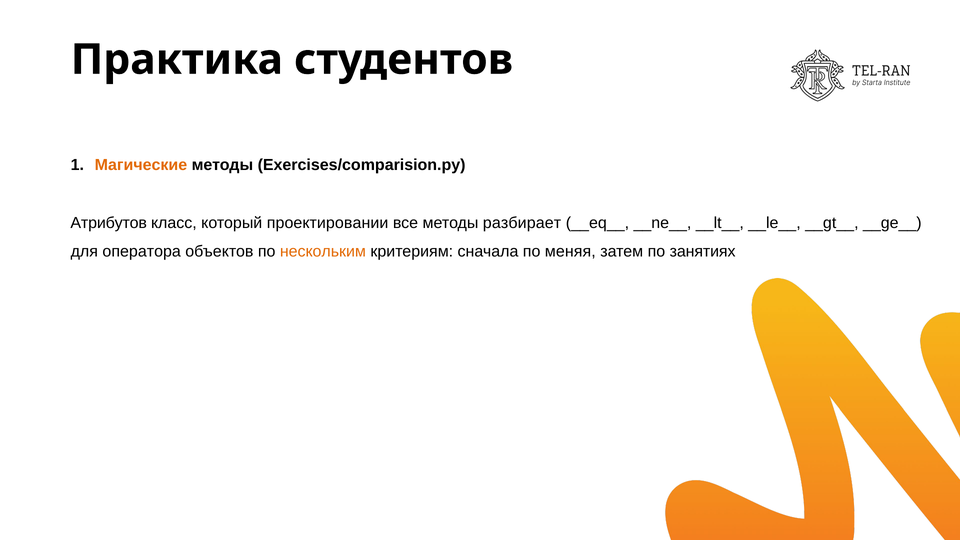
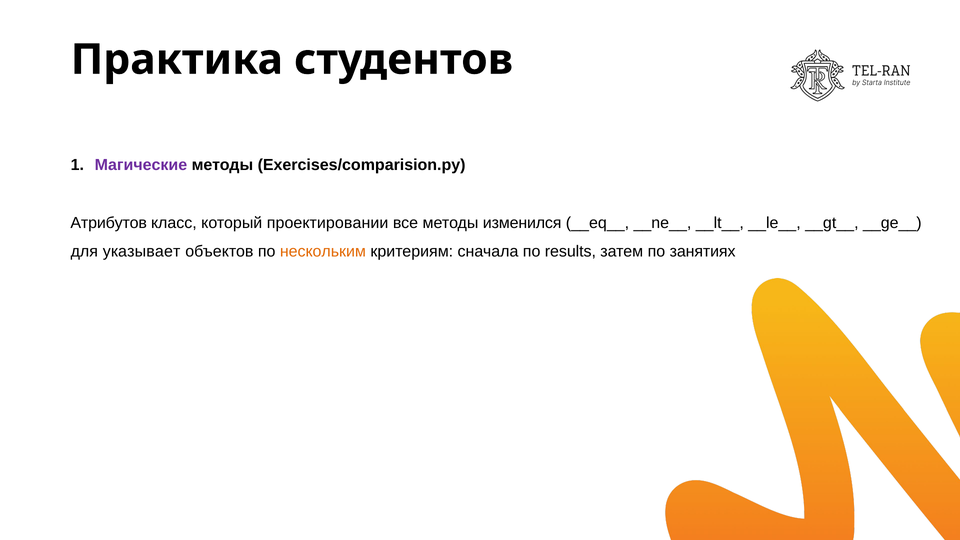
Магические colour: orange -> purple
разбирает: разбирает -> изменился
оператора: оператора -> указывает
меняя: меняя -> results
